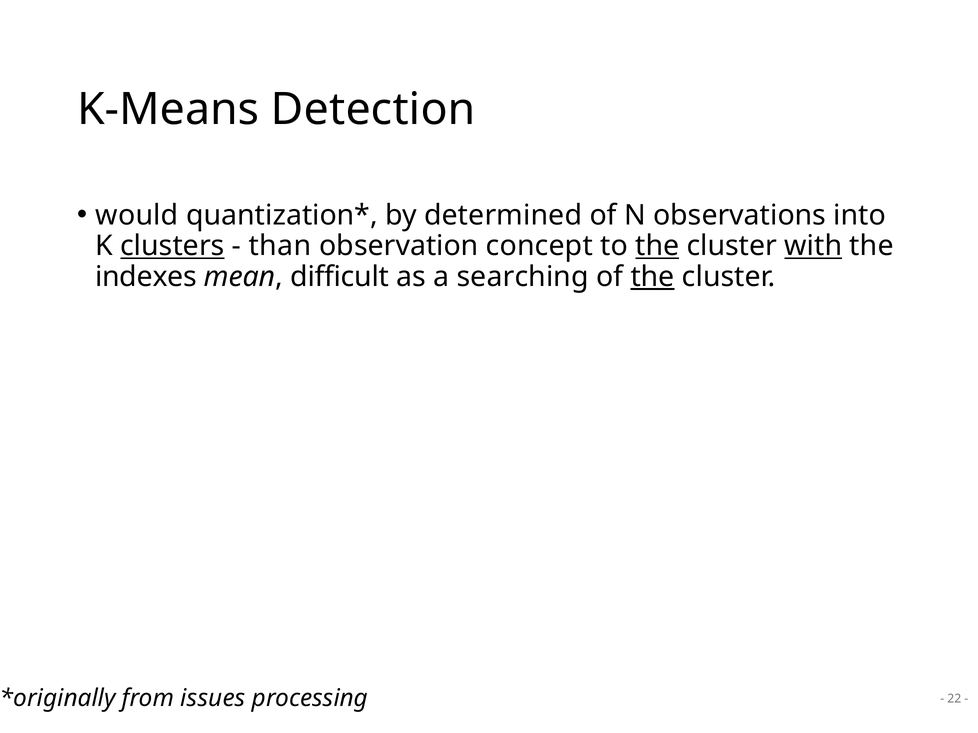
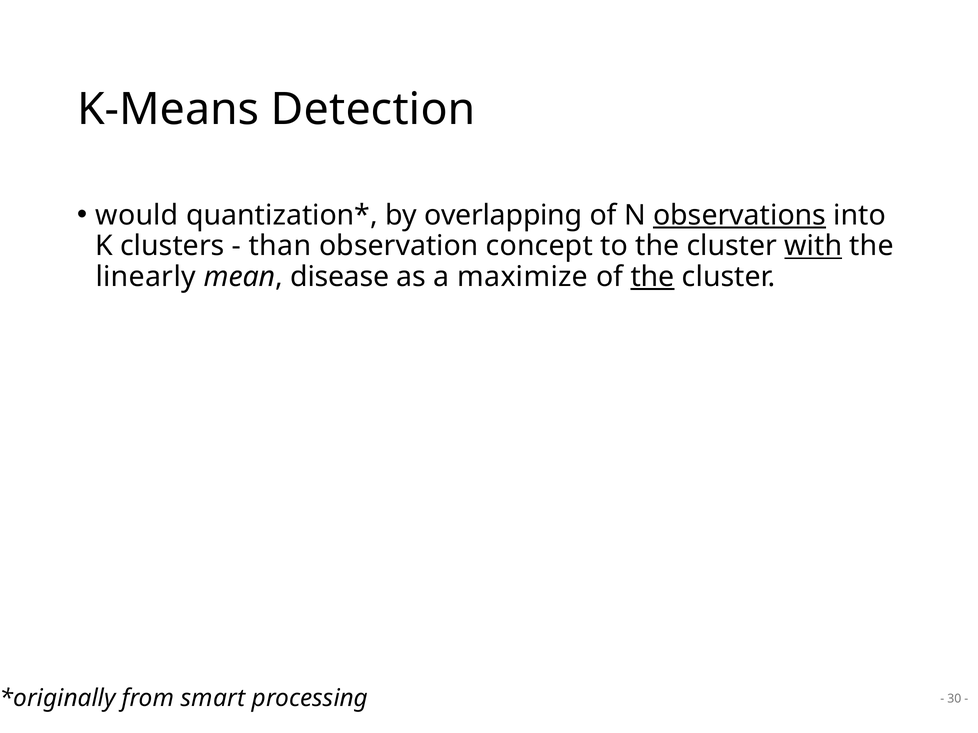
determined: determined -> overlapping
observations underline: none -> present
clusters underline: present -> none
the at (657, 246) underline: present -> none
indexes: indexes -> linearly
difficult: difficult -> disease
searching: searching -> maximize
issues: issues -> smart
22: 22 -> 30
